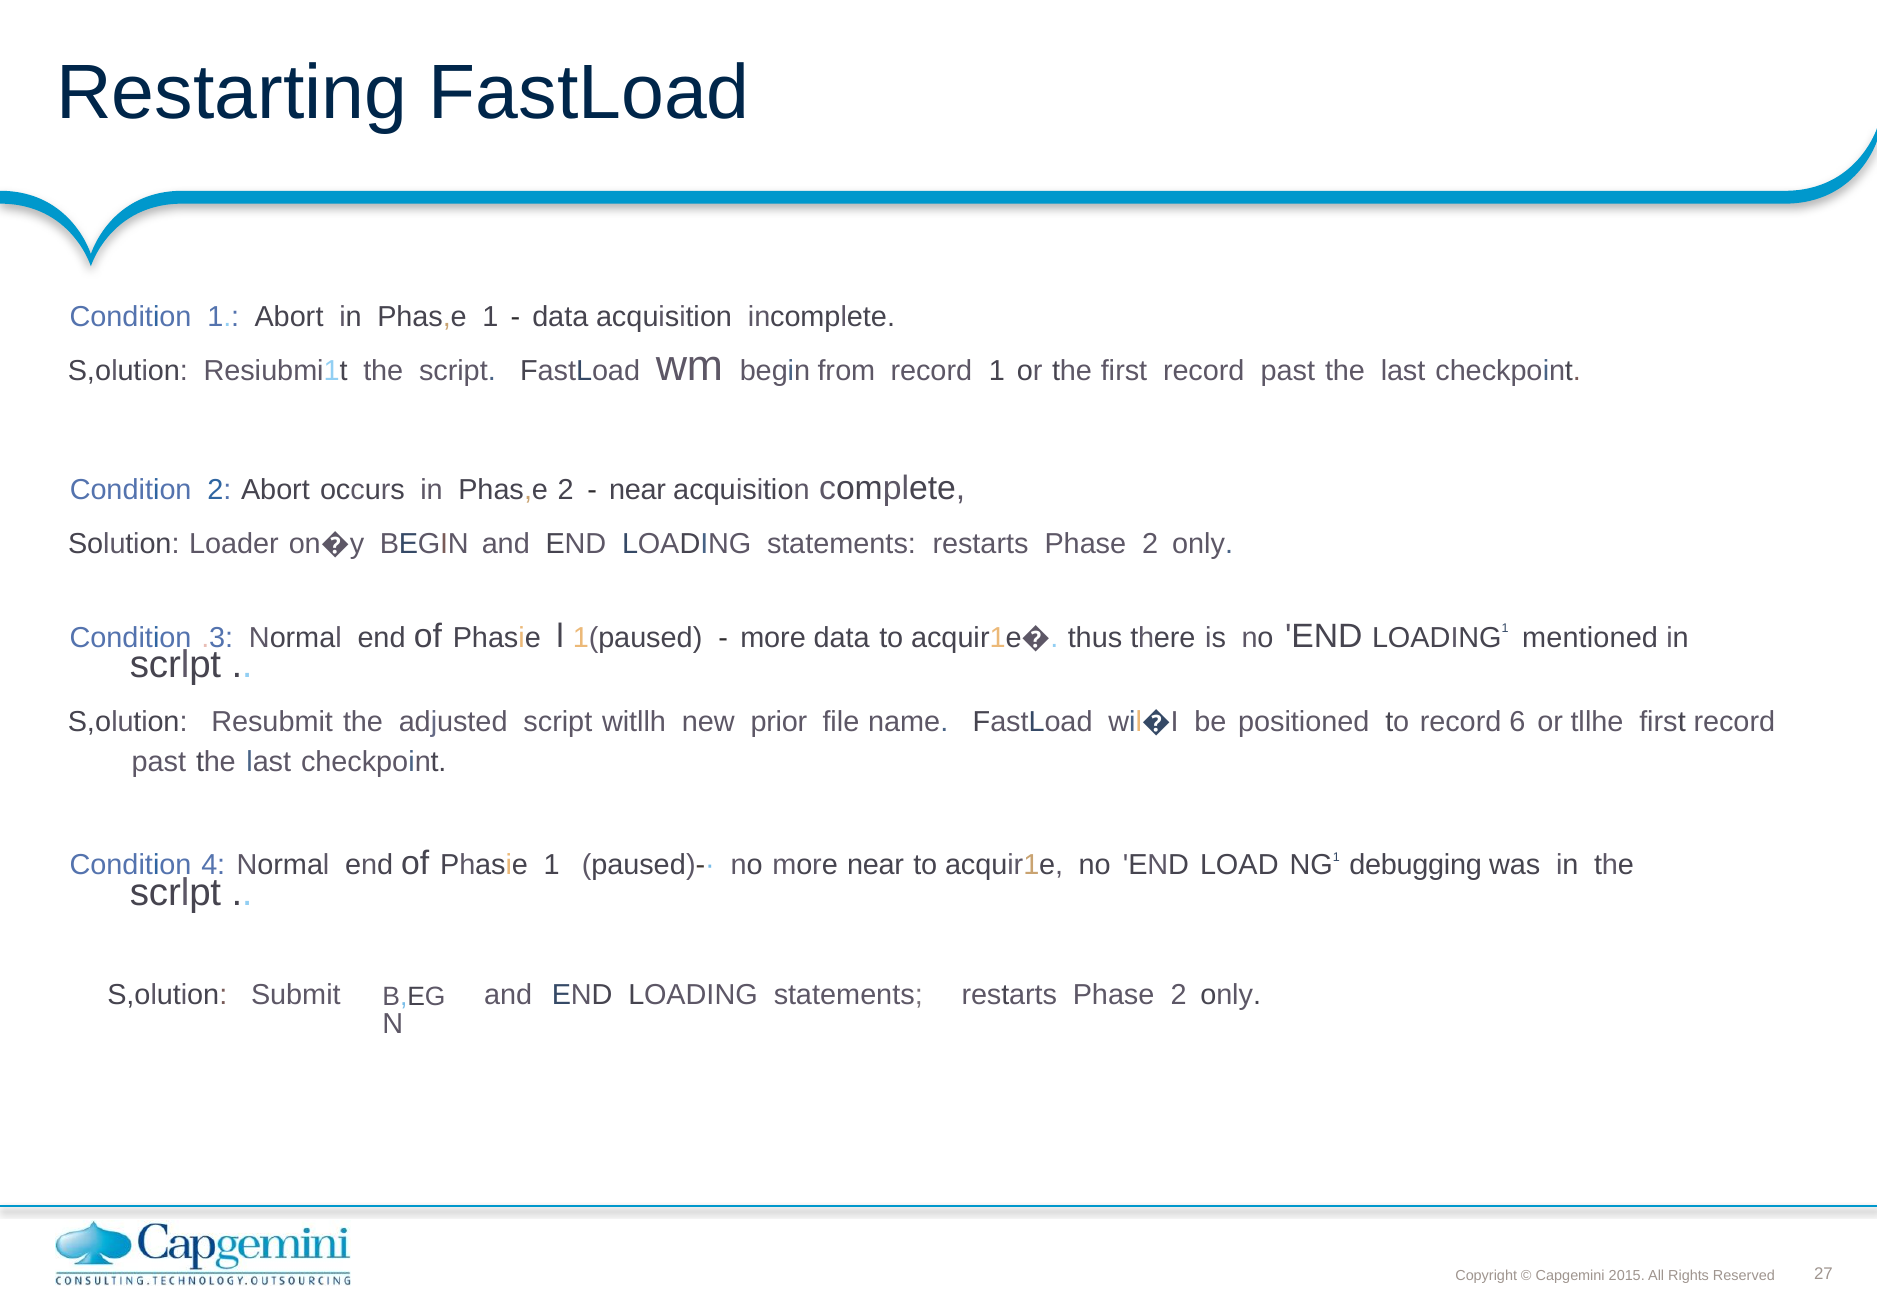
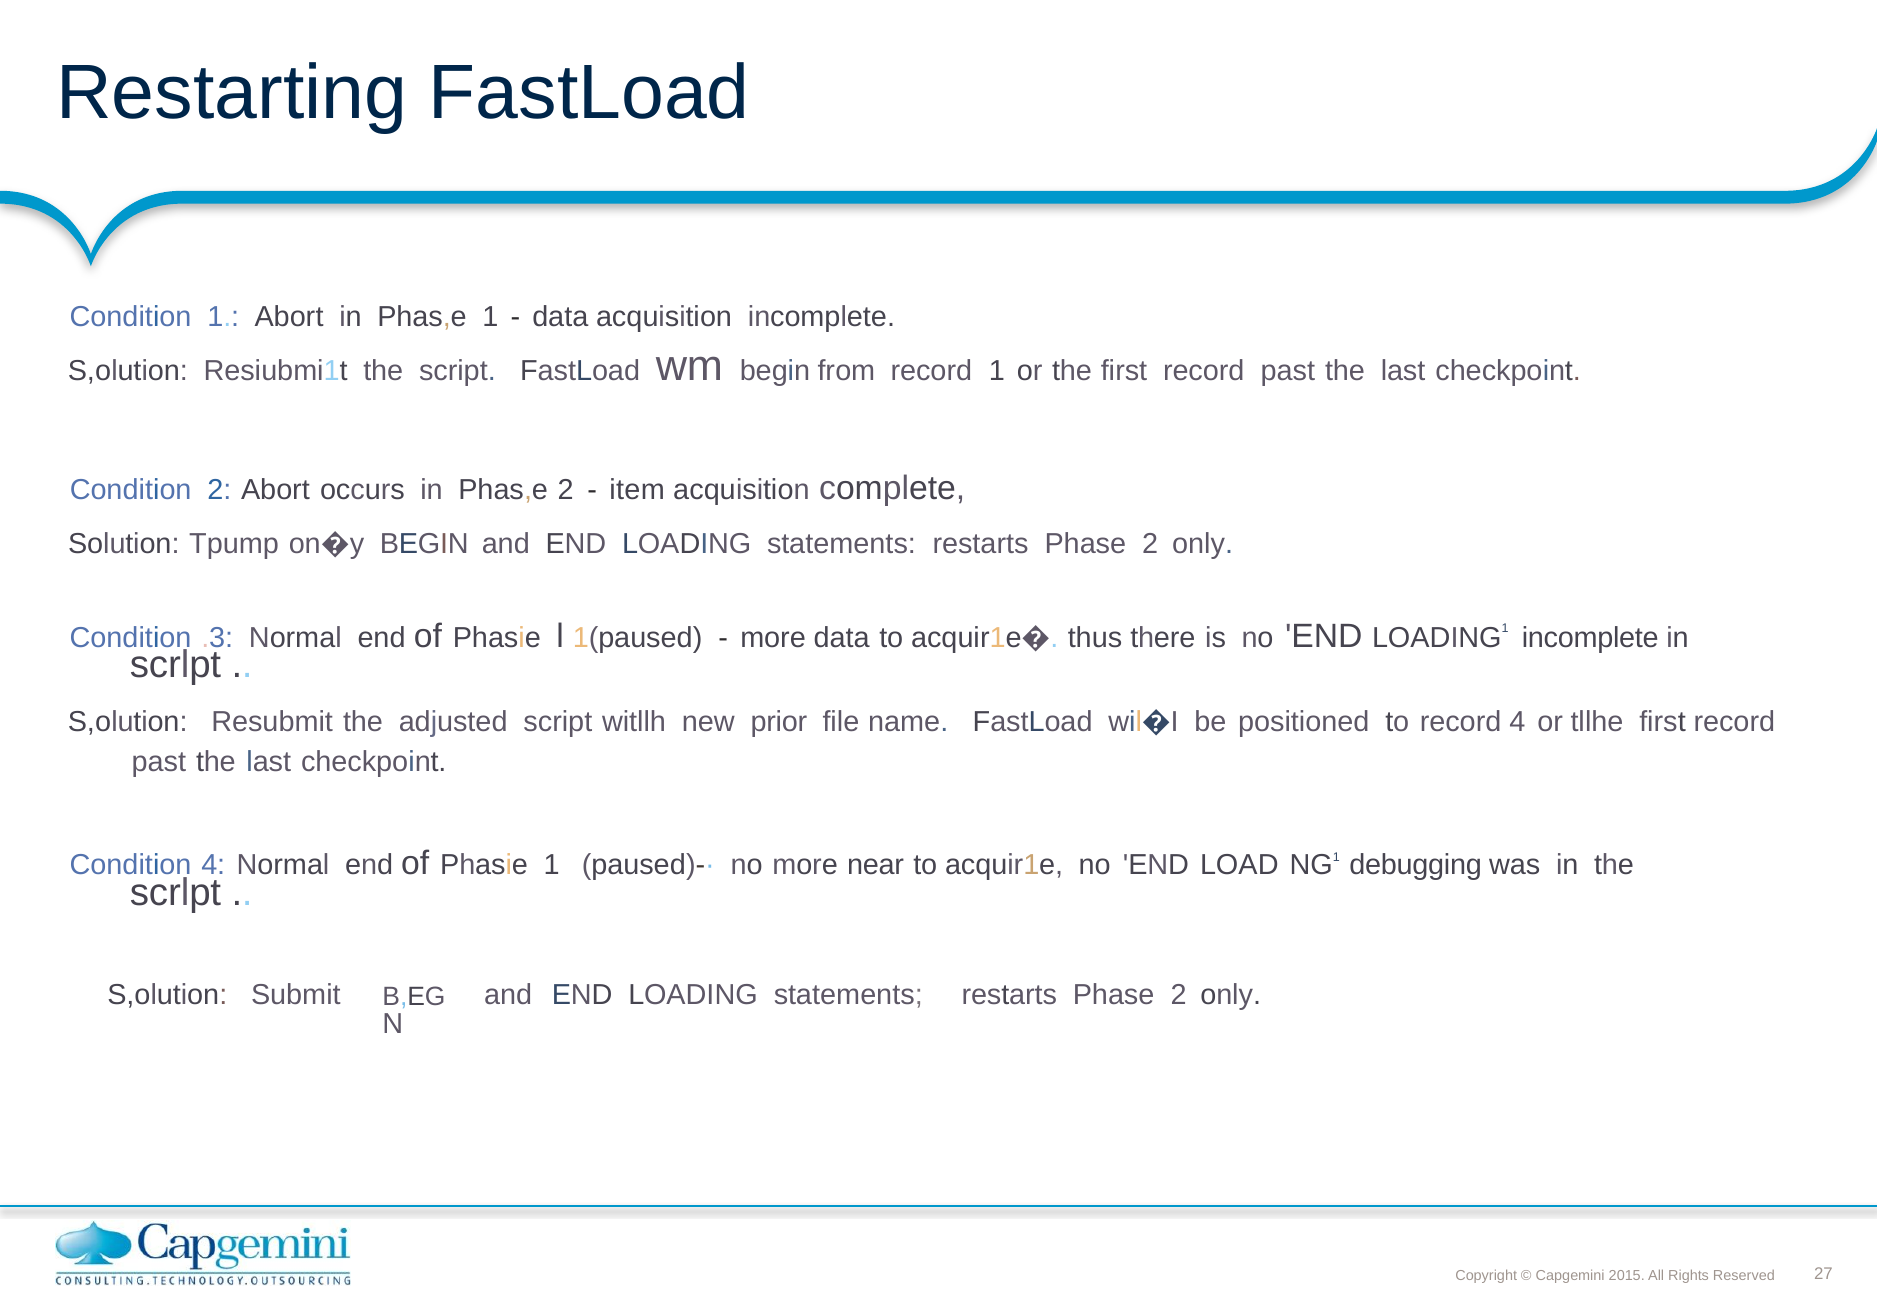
near at (637, 490): near -> item
Loader: Loader -> Tpump
LOADING1 mentioned: mentioned -> incomplete
record 6: 6 -> 4
